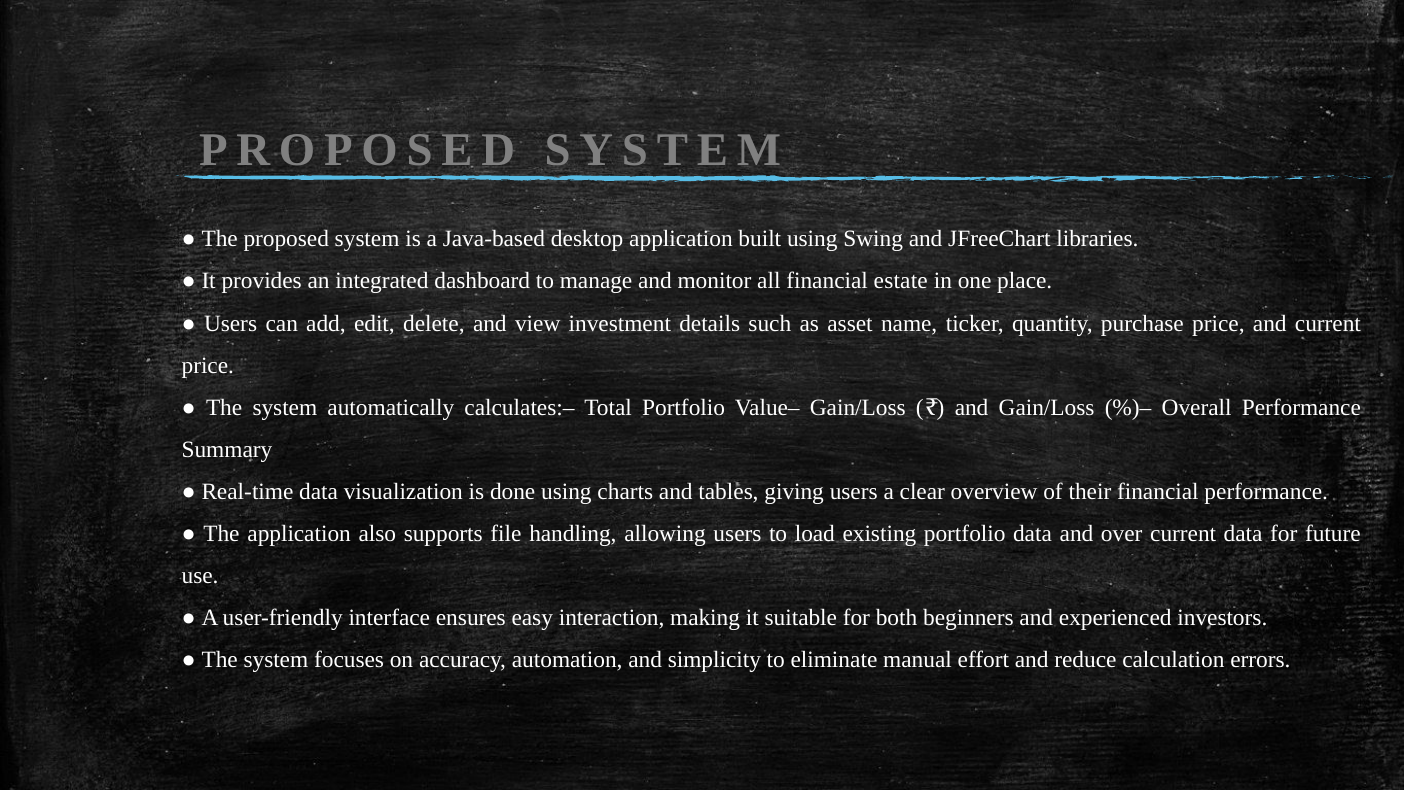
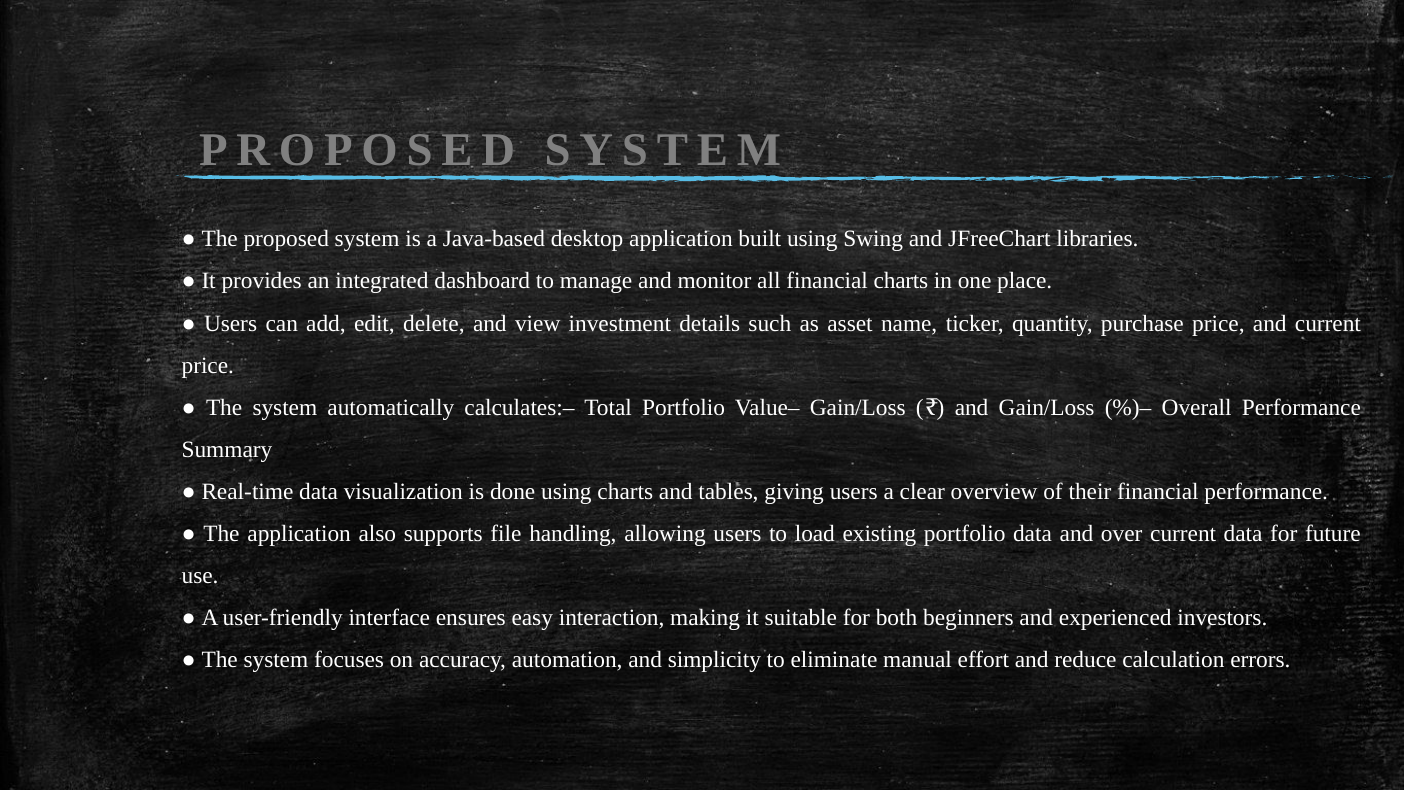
financial estate: estate -> charts
